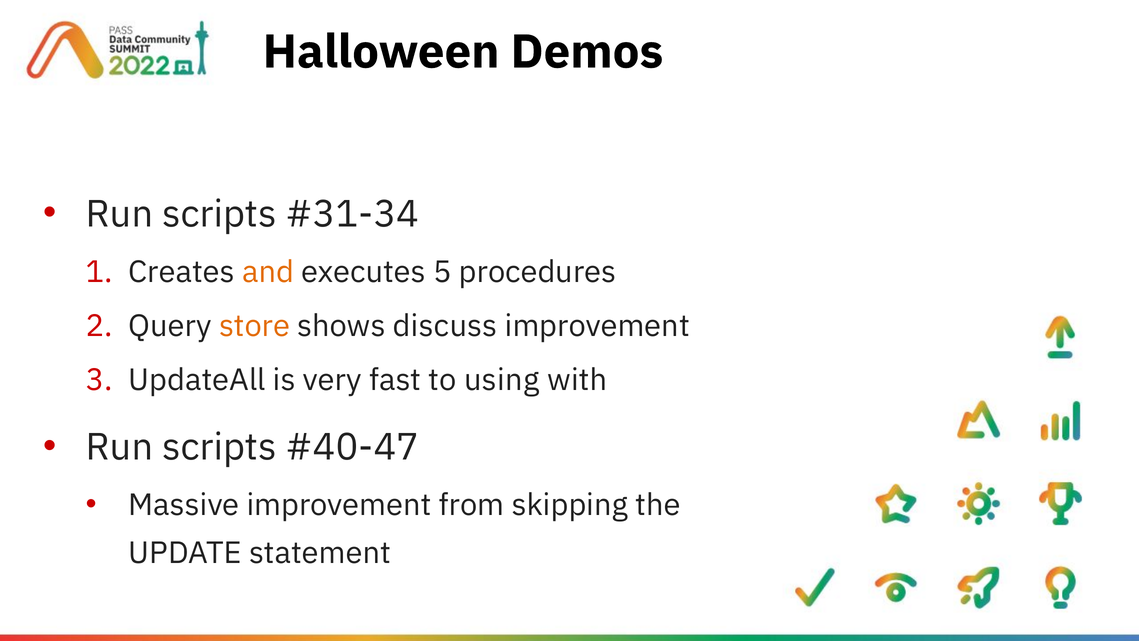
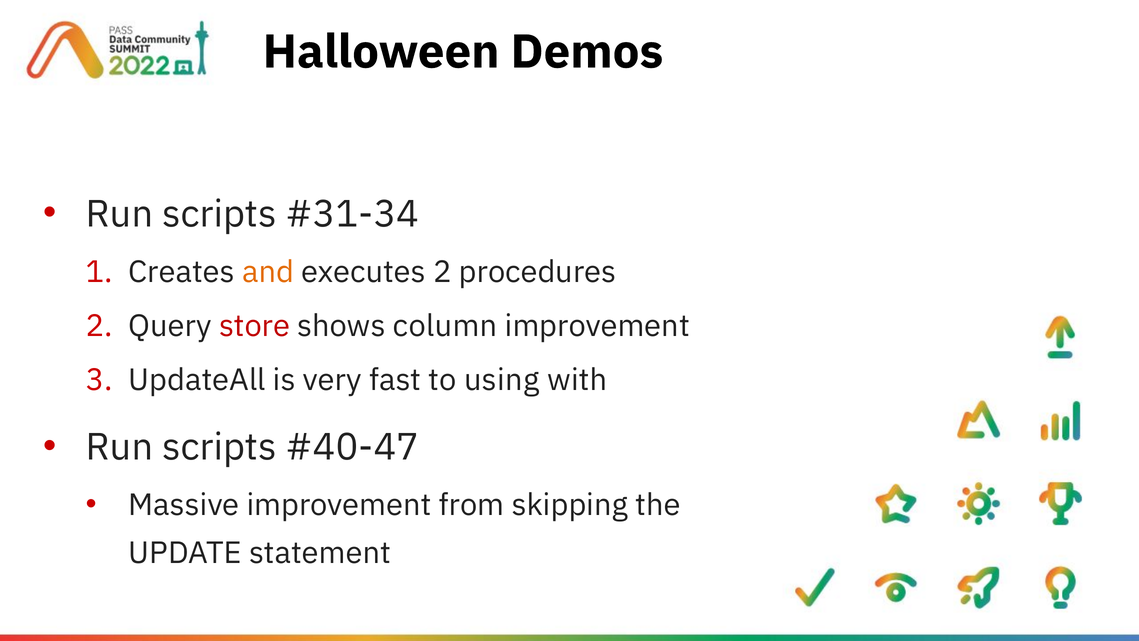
executes 5: 5 -> 2
store colour: orange -> red
discuss: discuss -> column
